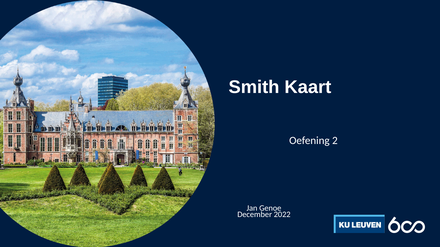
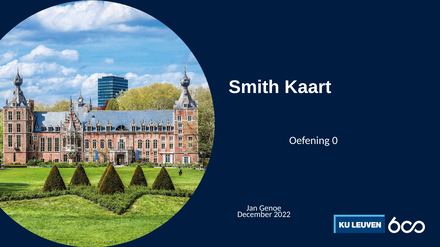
2: 2 -> 0
